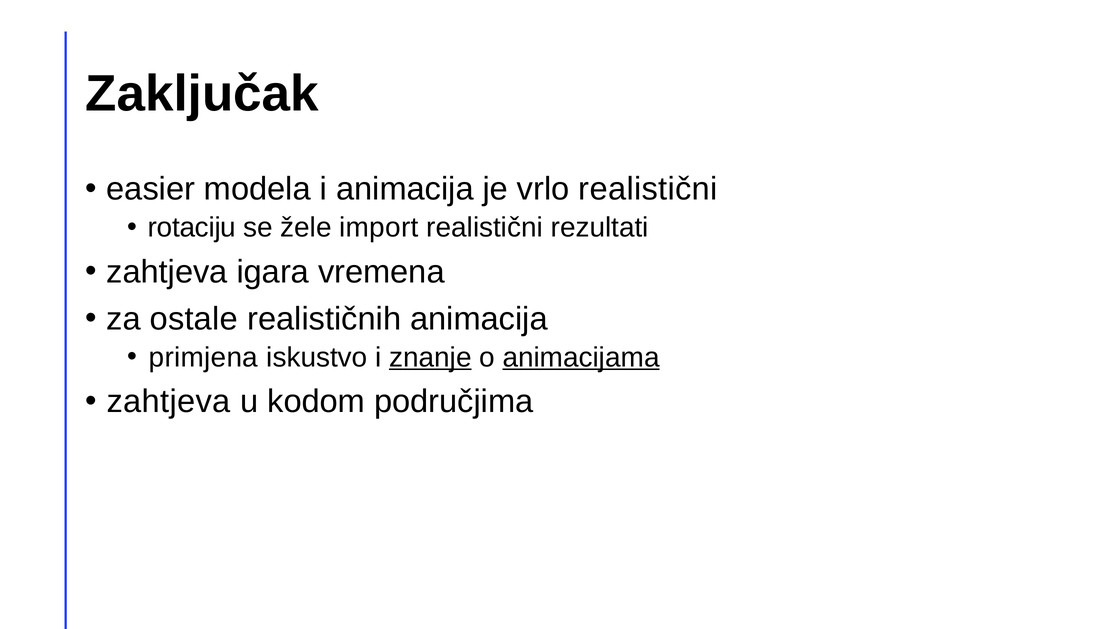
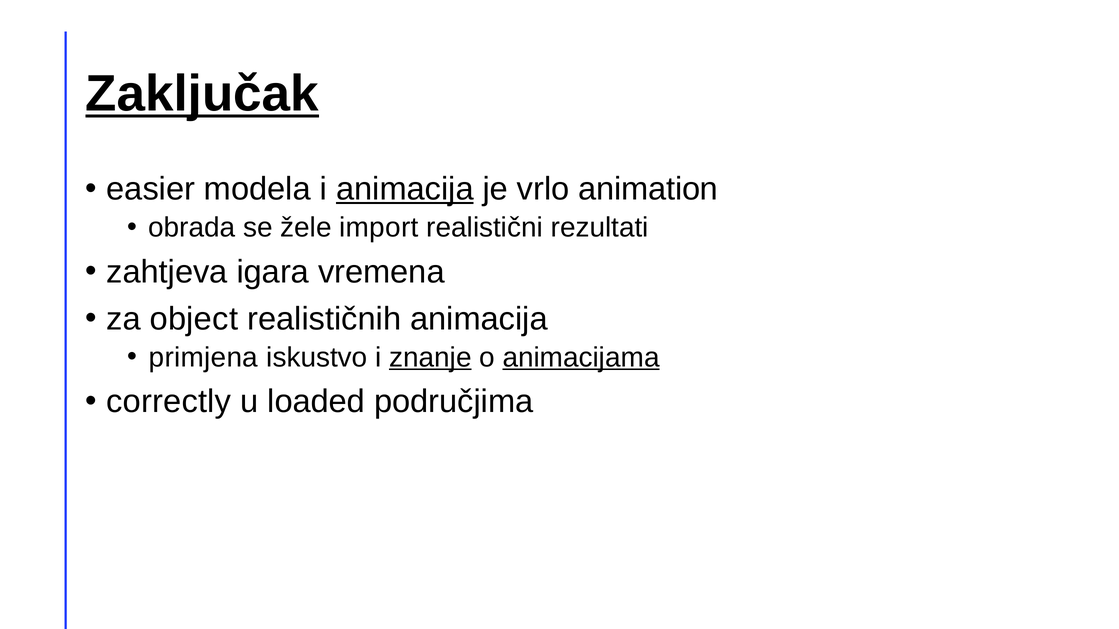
Zaključak underline: none -> present
animacija at (405, 189) underline: none -> present
vrlo realistični: realistični -> animation
rotaciju: rotaciju -> obrada
ostale: ostale -> object
zahtjeva at (169, 402): zahtjeva -> correctly
kodom: kodom -> loaded
